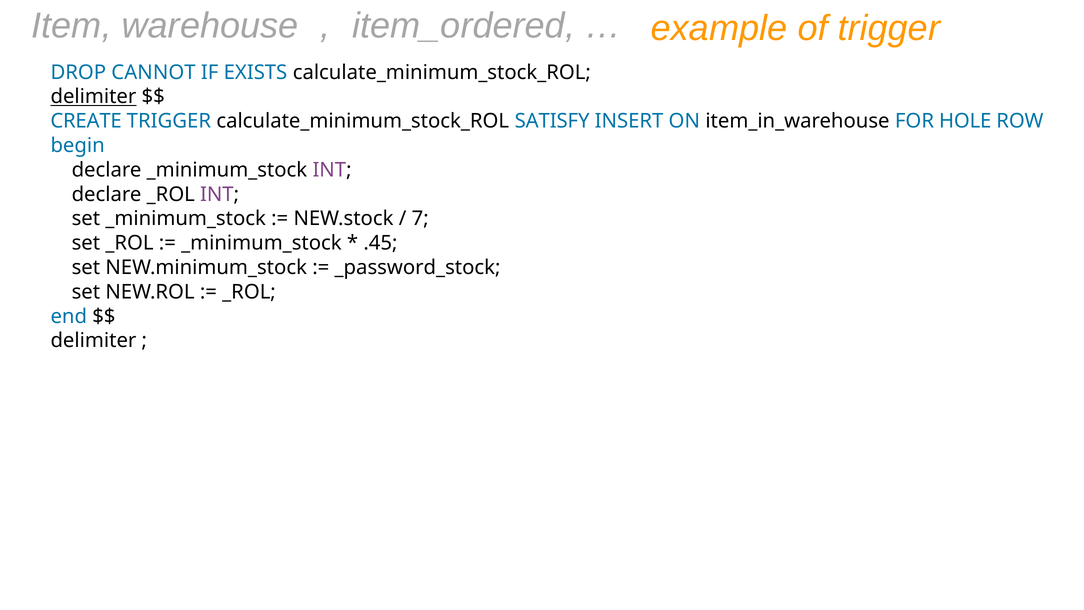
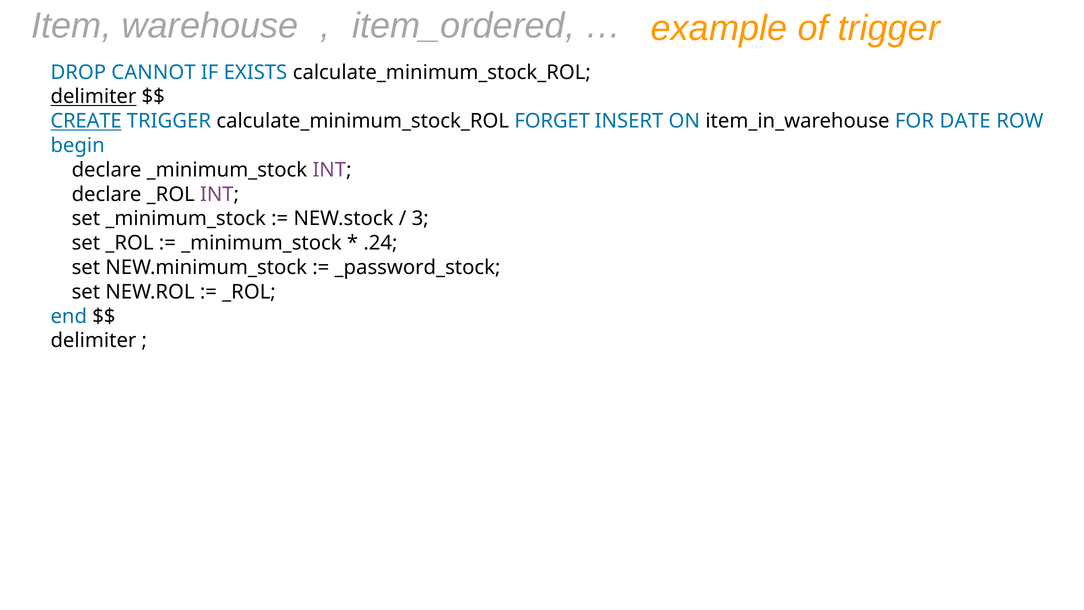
CREATE underline: none -> present
SATISFY: SATISFY -> FORGET
HOLE: HOLE -> DATE
7: 7 -> 3
.45: .45 -> .24
